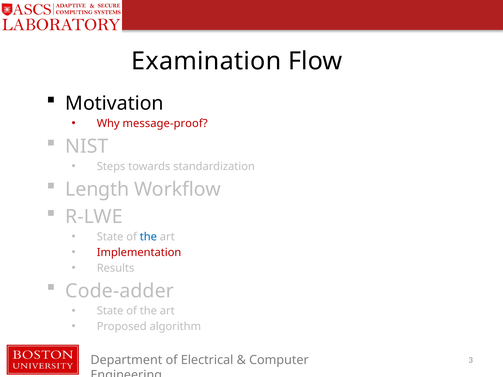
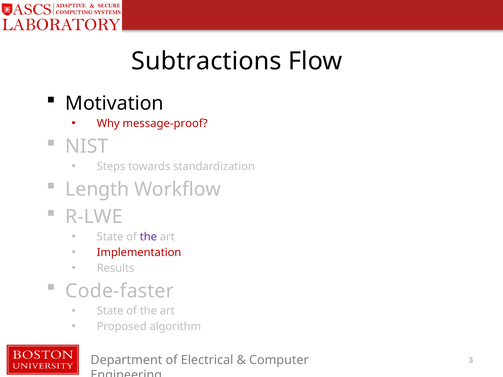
Examination: Examination -> Subtractions
the at (148, 237) colour: blue -> purple
Code-adder: Code-adder -> Code-faster
